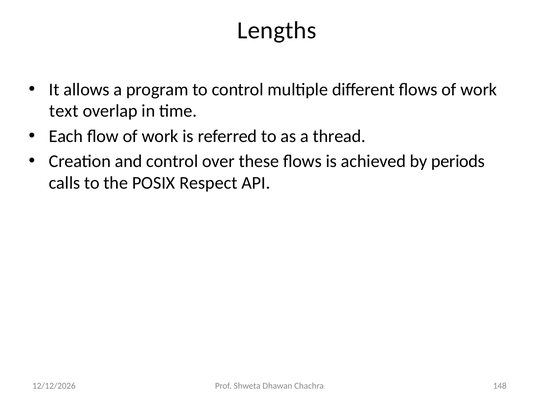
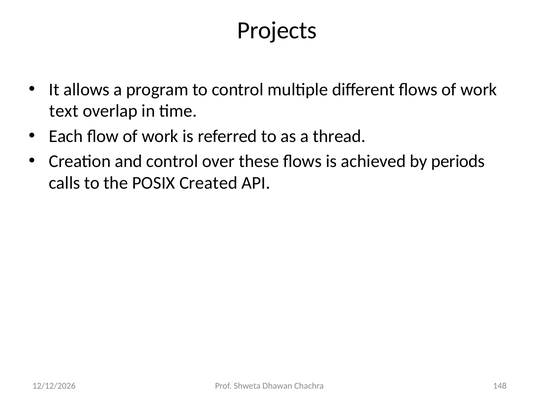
Lengths: Lengths -> Projects
Respect: Respect -> Created
